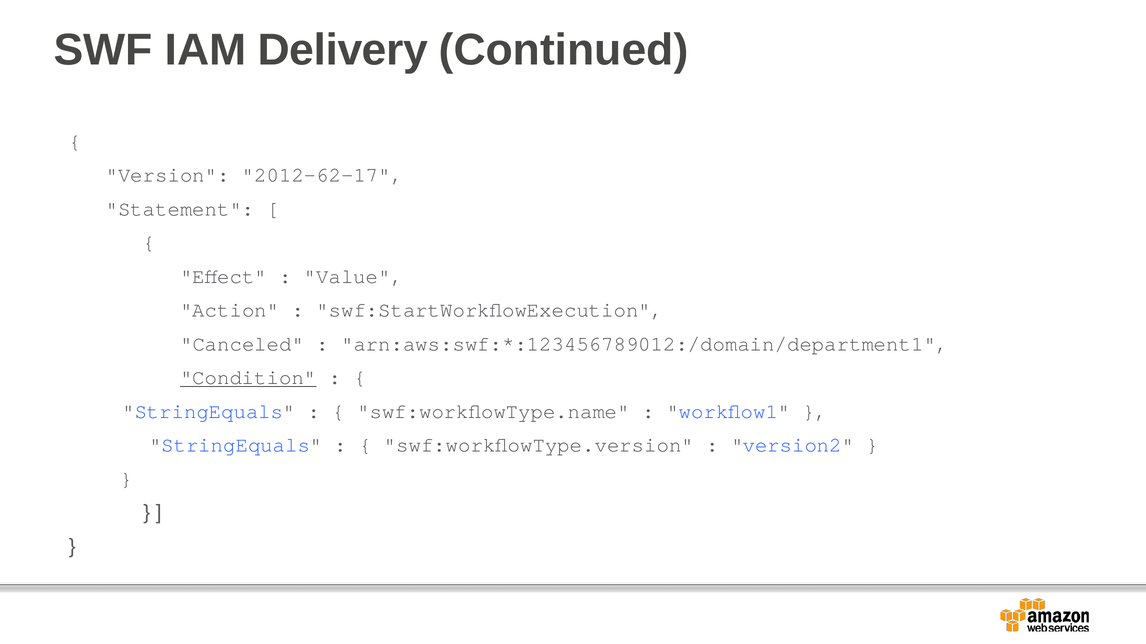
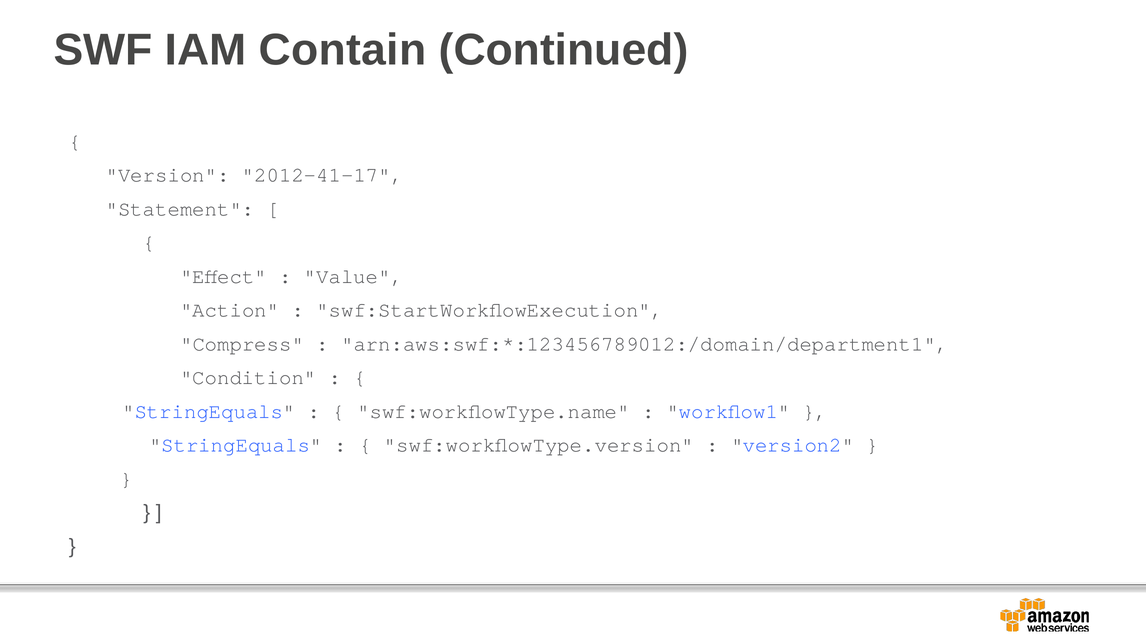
Delivery: Delivery -> Contain
2012-62-17: 2012-62-17 -> 2012-41-17
Canceled: Canceled -> Compress
Condition underline: present -> none
